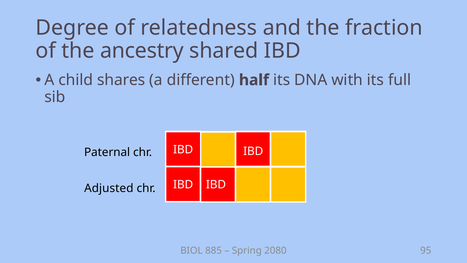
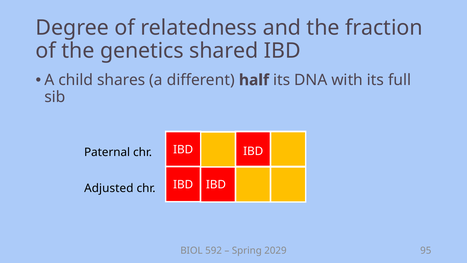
ancestry: ancestry -> genetics
885: 885 -> 592
2080: 2080 -> 2029
